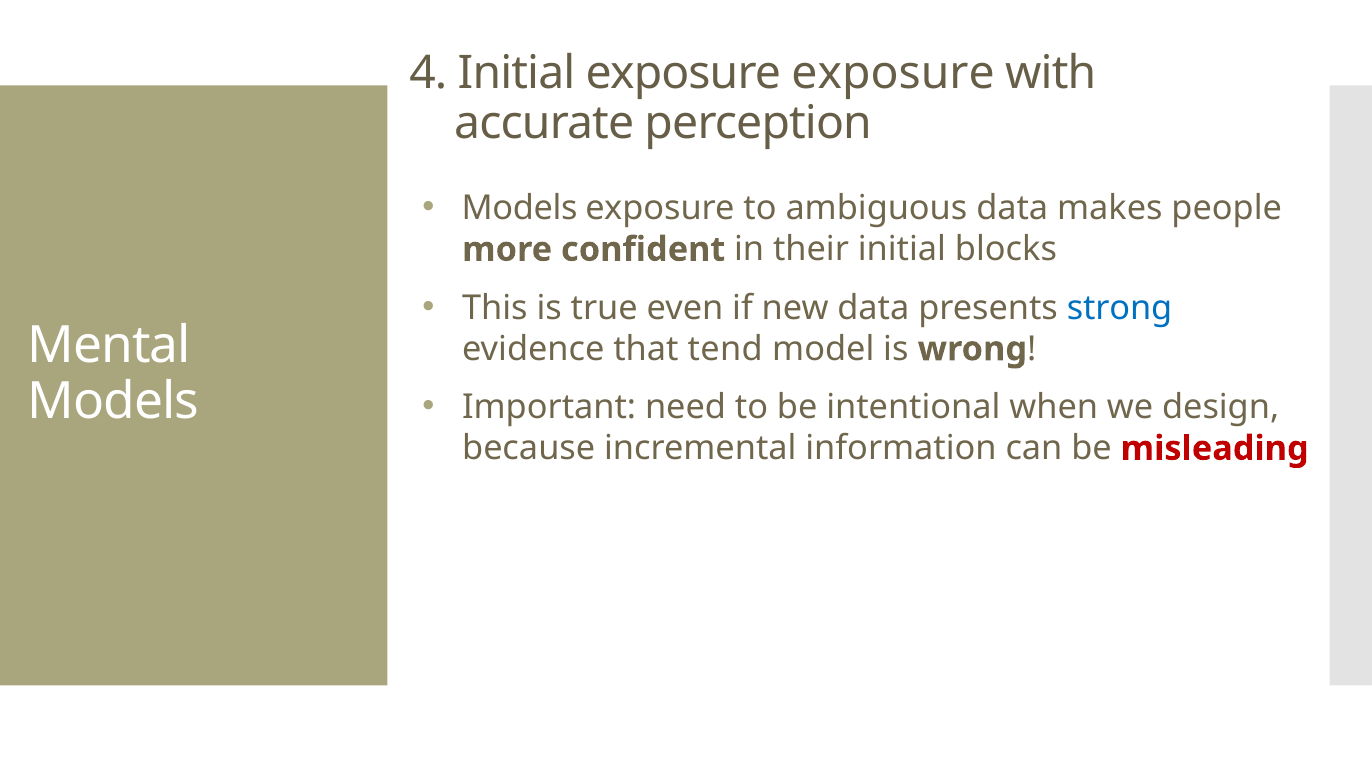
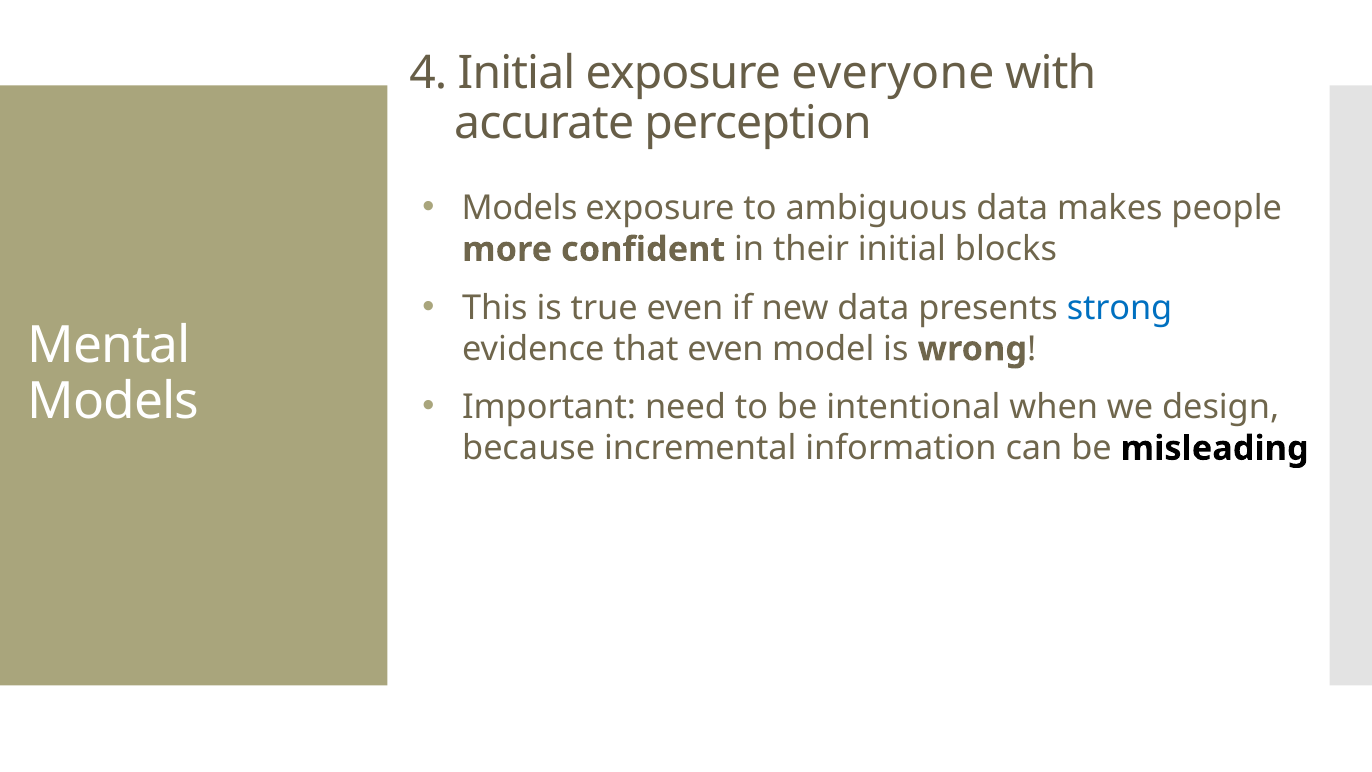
exposure exposure: exposure -> everyone
that tend: tend -> even
misleading colour: red -> black
